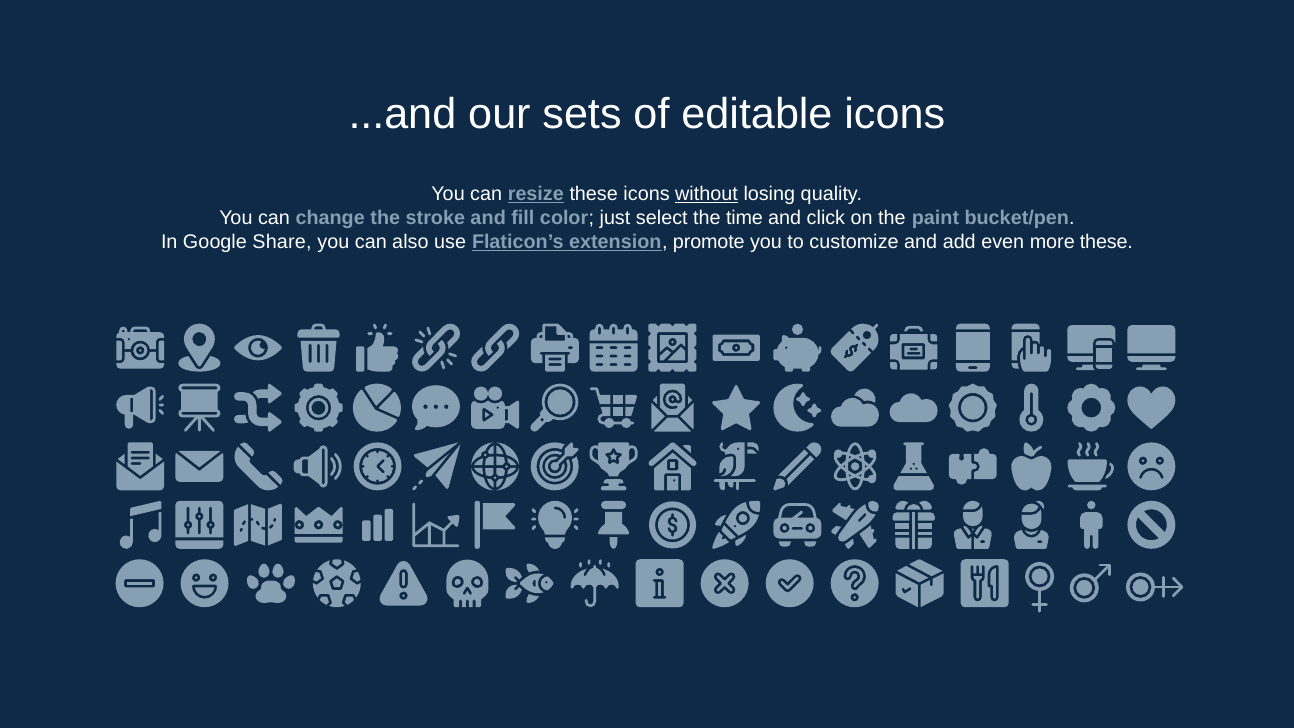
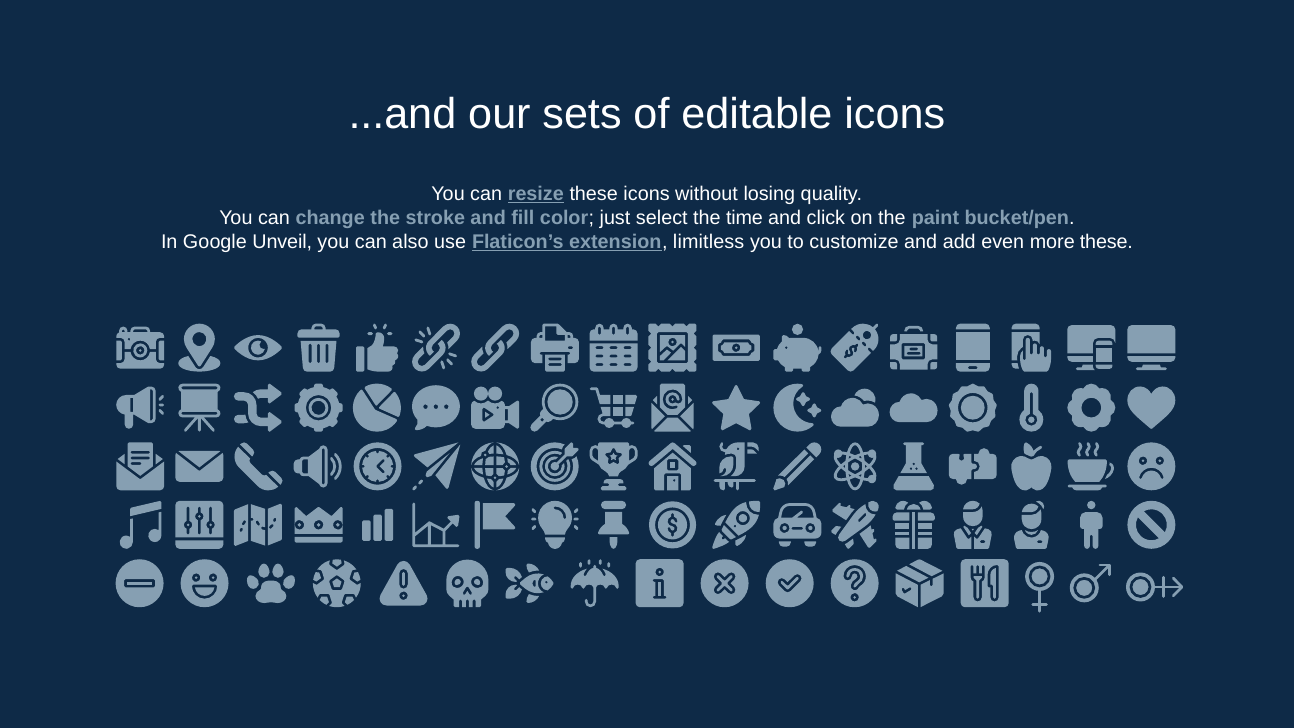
without underline: present -> none
Share: Share -> Unveil
promote: promote -> limitless
